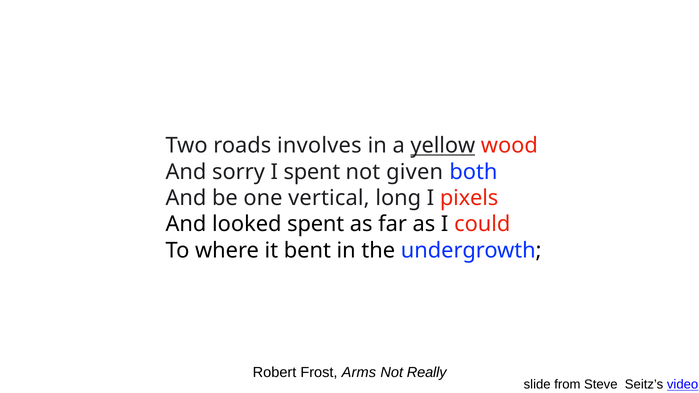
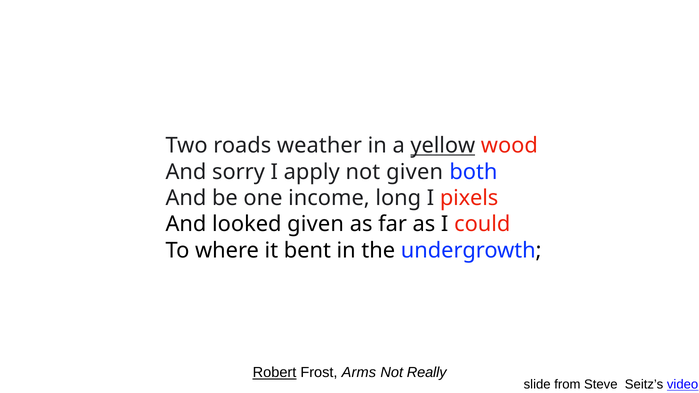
involves: involves -> weather
I spent: spent -> apply
vertical: vertical -> income
looked spent: spent -> given
Robert underline: none -> present
